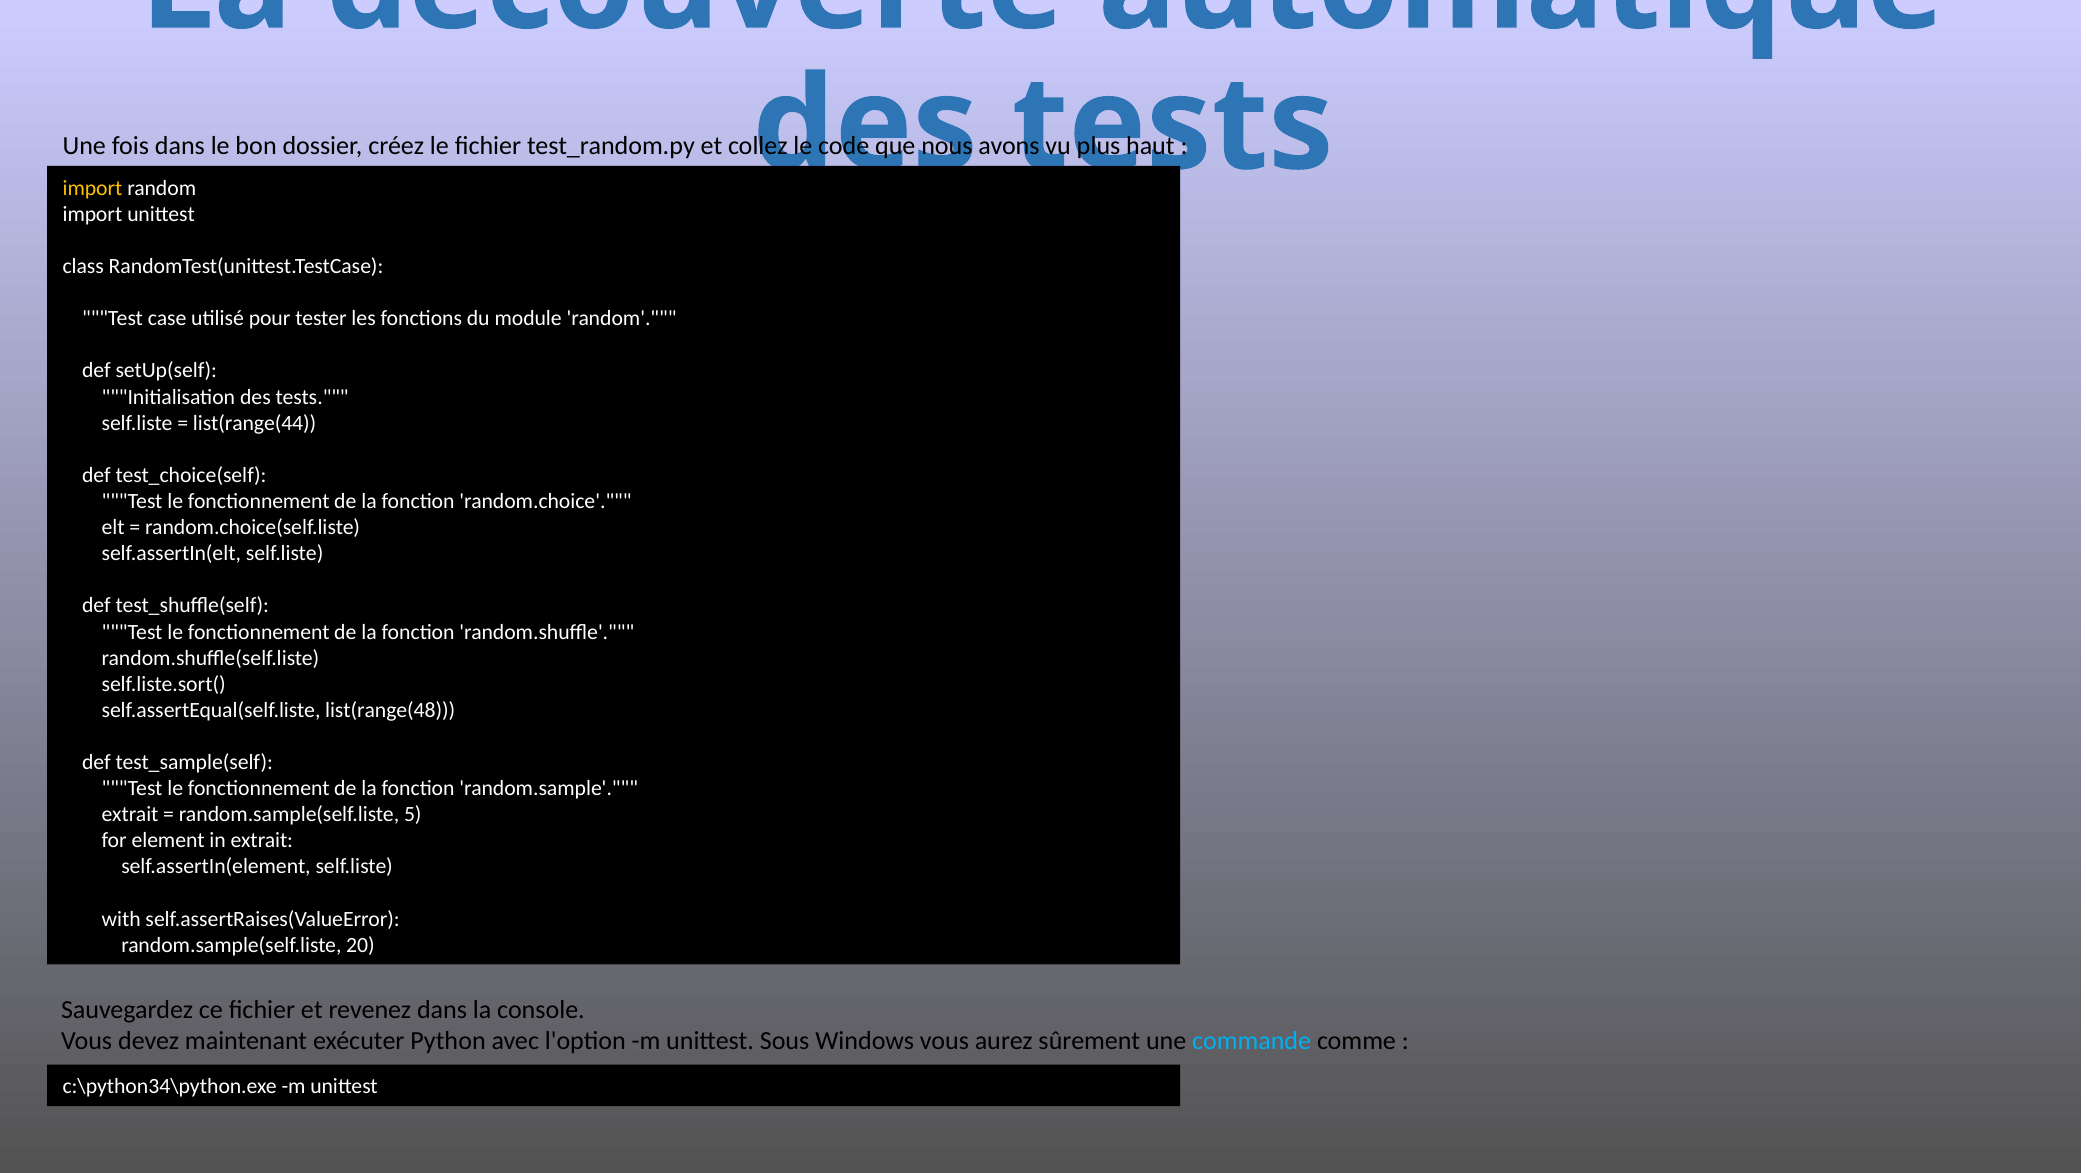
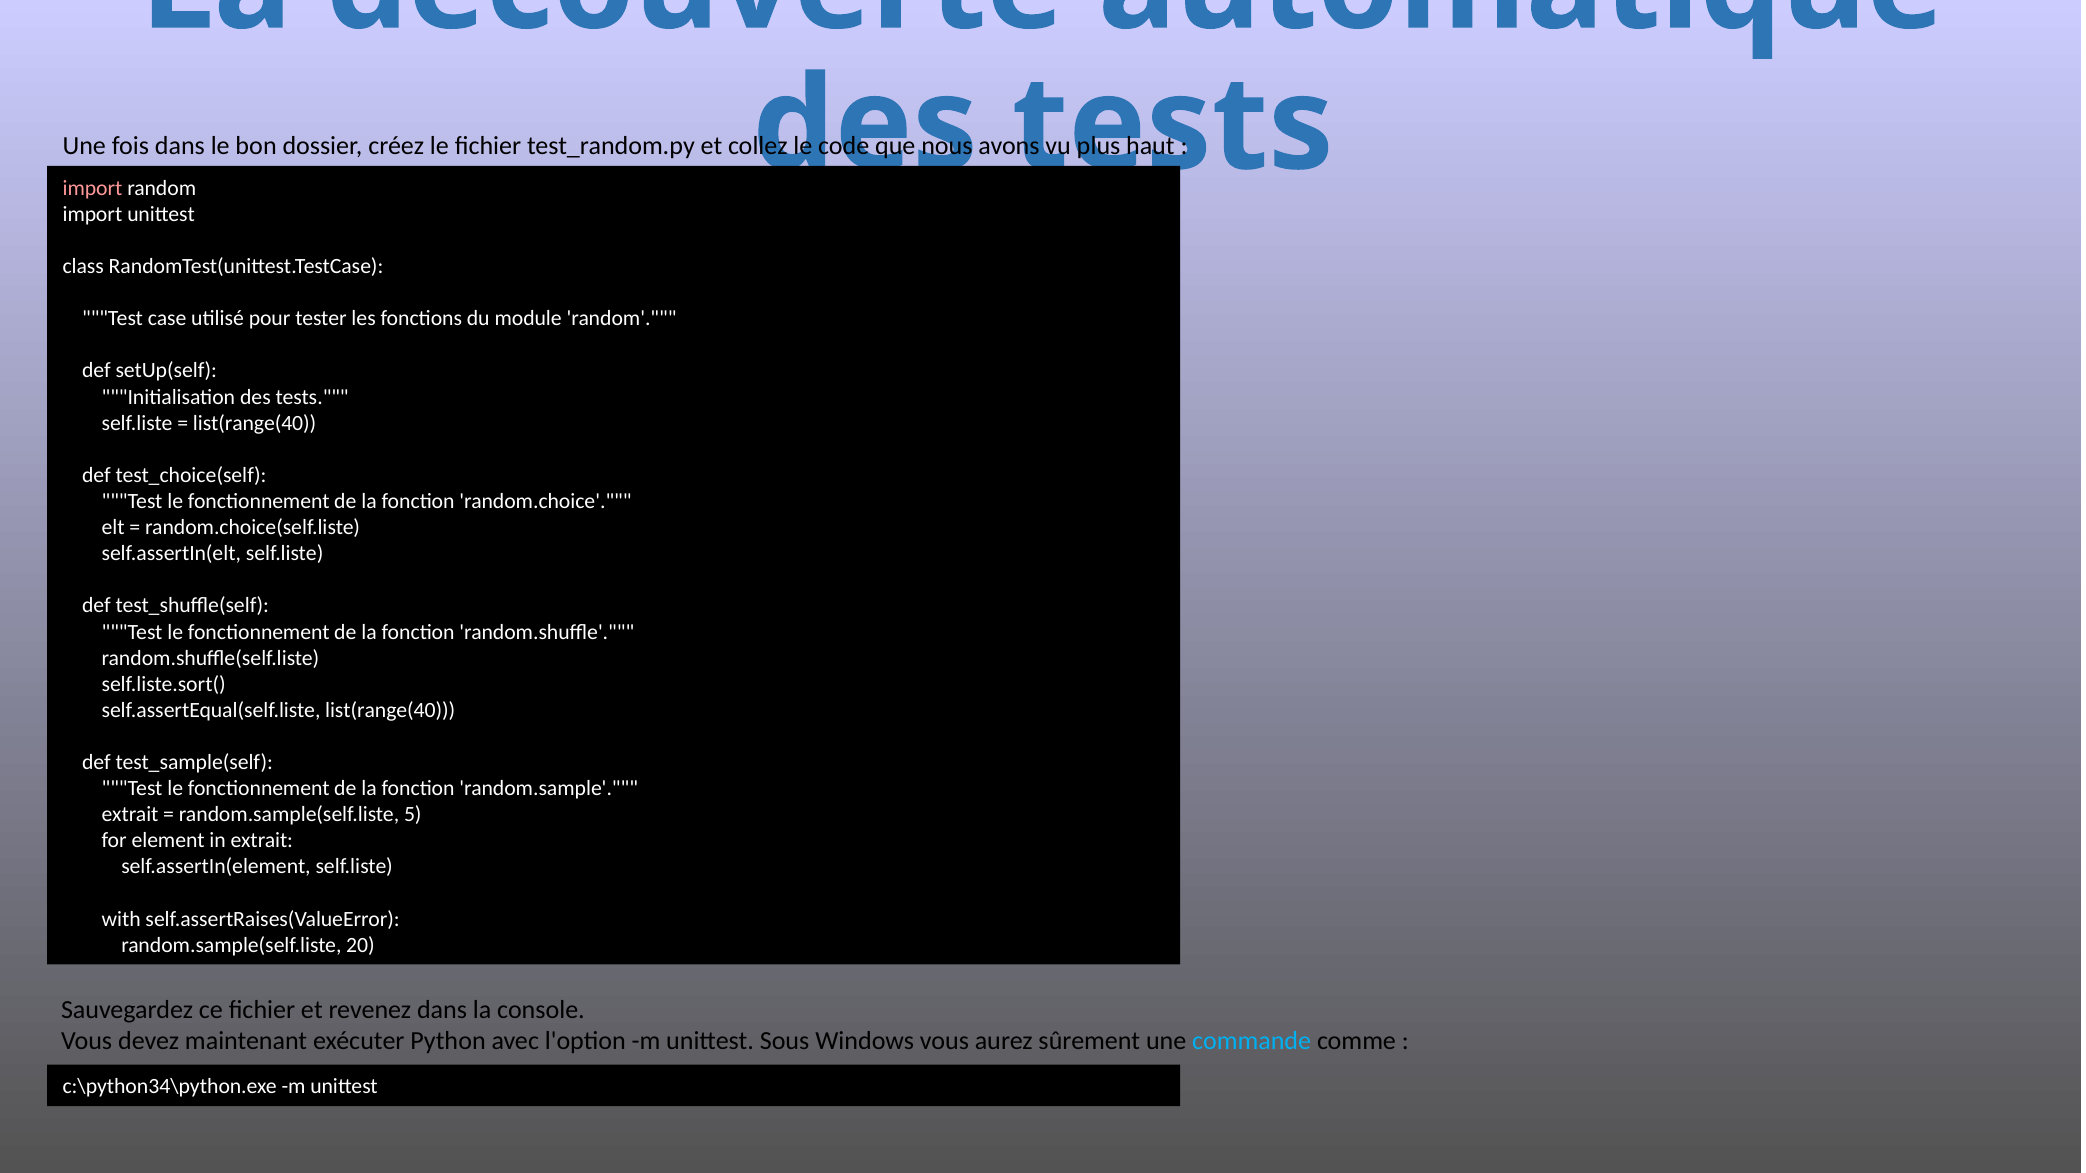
import at (92, 188) colour: yellow -> pink
list(range(44 at (255, 423): list(range(44 -> list(range(40
self.assertEqual(self.liste list(range(48: list(range(48 -> list(range(40
